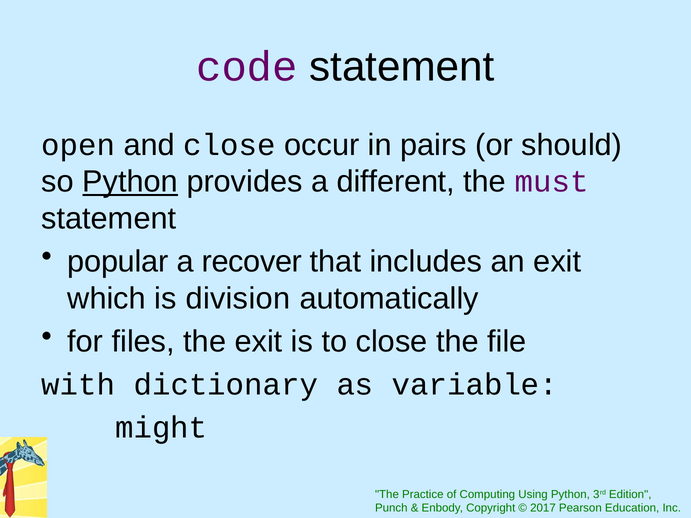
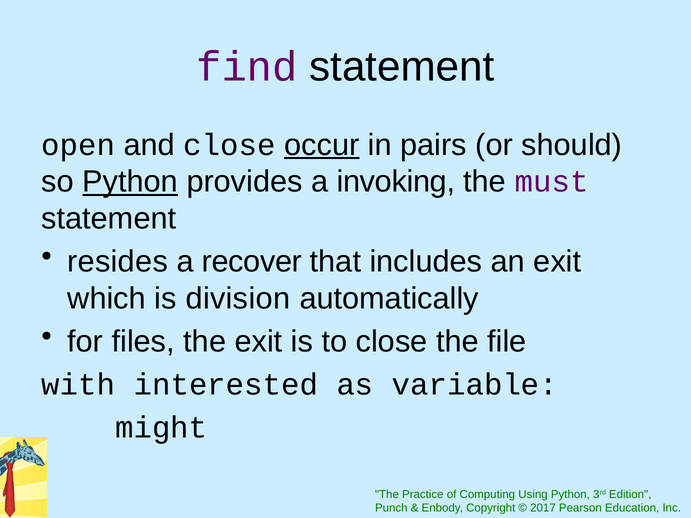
code: code -> find
occur underline: none -> present
different: different -> invoking
popular: popular -> resides
dictionary: dictionary -> interested
